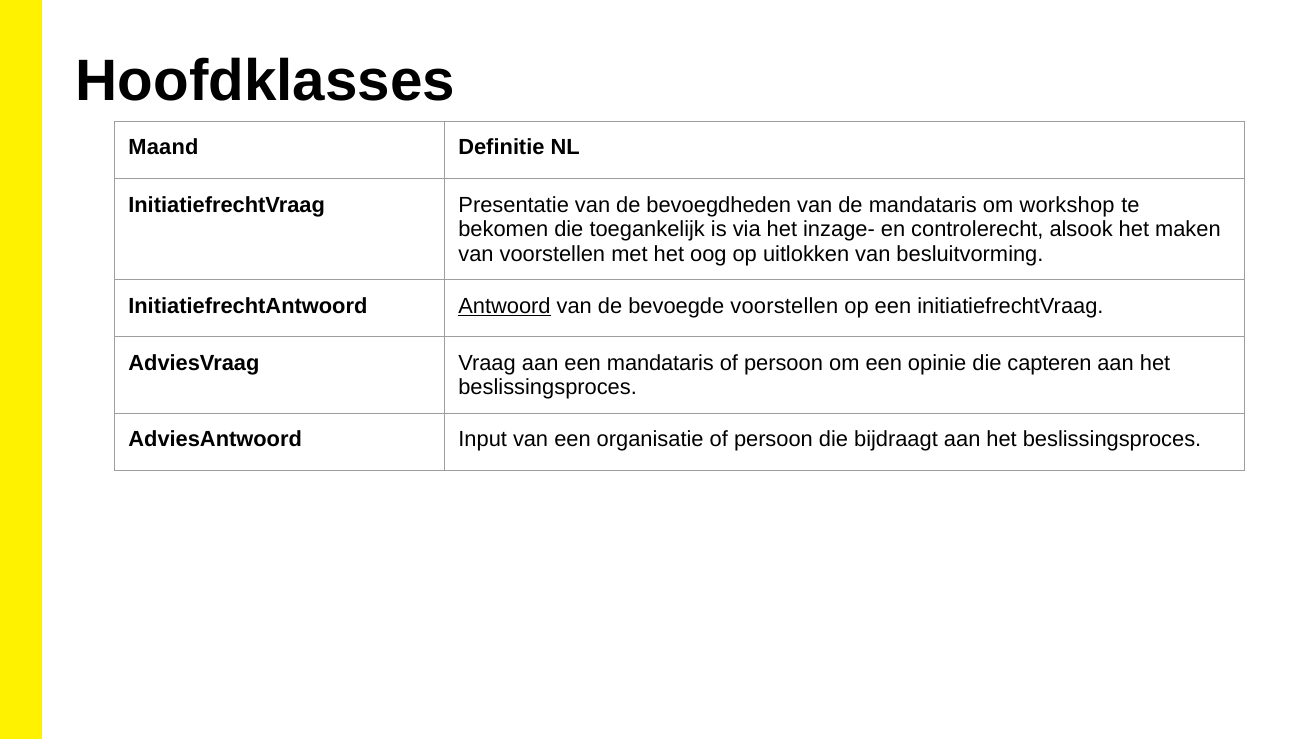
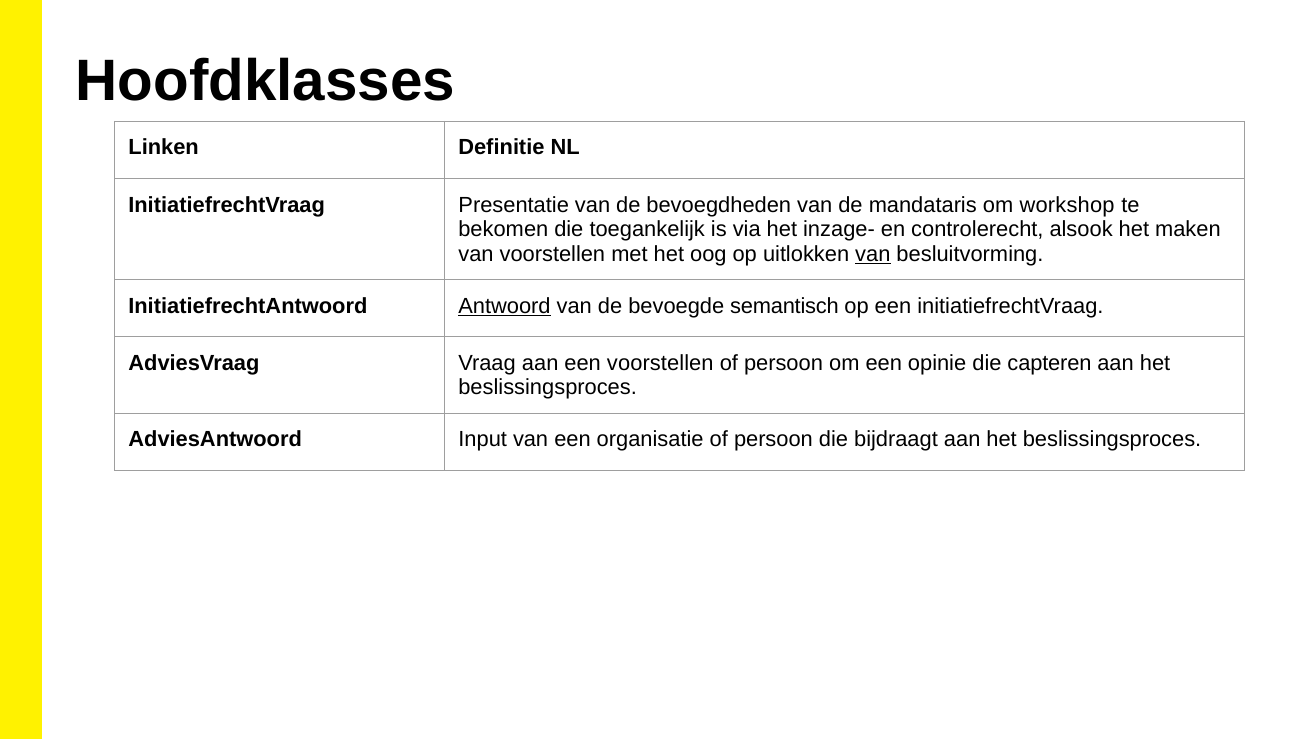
Maand: Maand -> Linken
van at (873, 254) underline: none -> present
bevoegde voorstellen: voorstellen -> semantisch
een mandataris: mandataris -> voorstellen
